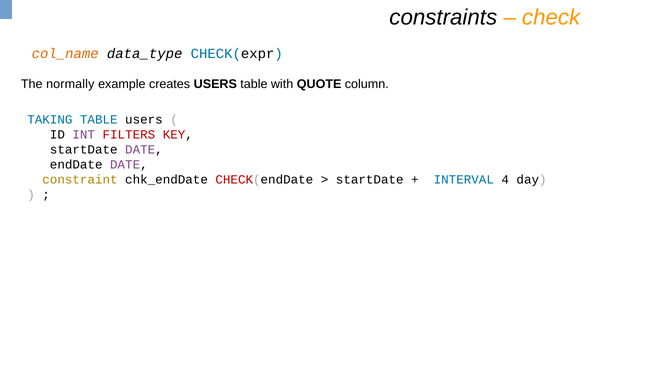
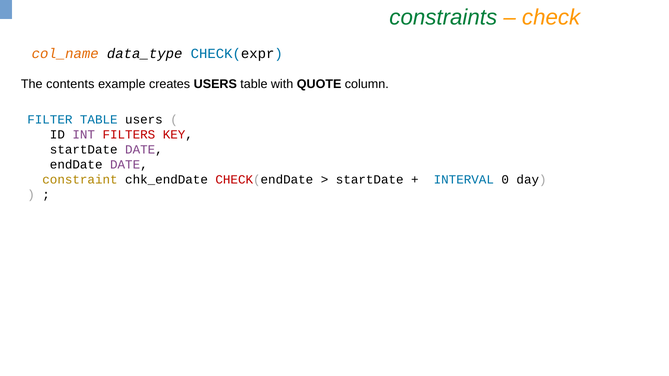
constraints colour: black -> green
normally: normally -> contents
TAKING: TAKING -> FILTER
4: 4 -> 0
